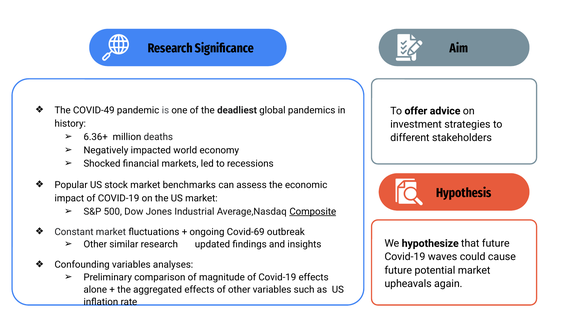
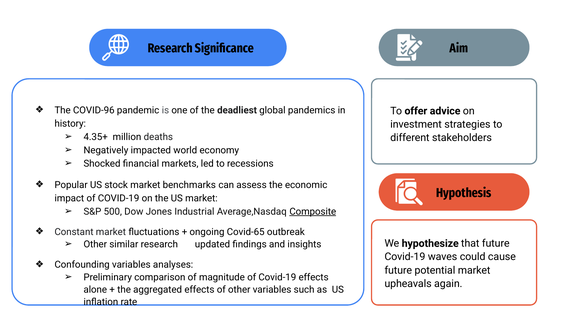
COVID-49: COVID-49 -> COVID-96
6.36+: 6.36+ -> 4.35+
Covid-69: Covid-69 -> Covid-65
